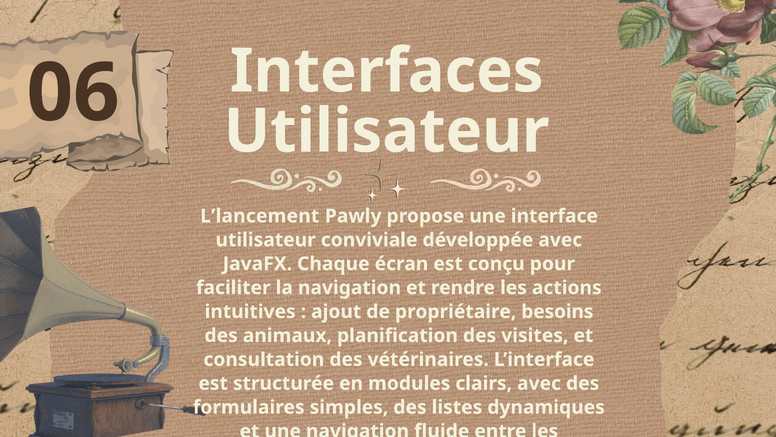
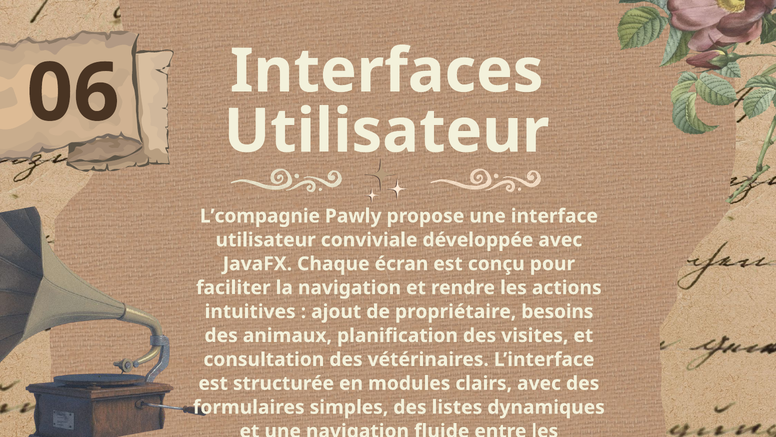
L’lancement: L’lancement -> L’compagnie
